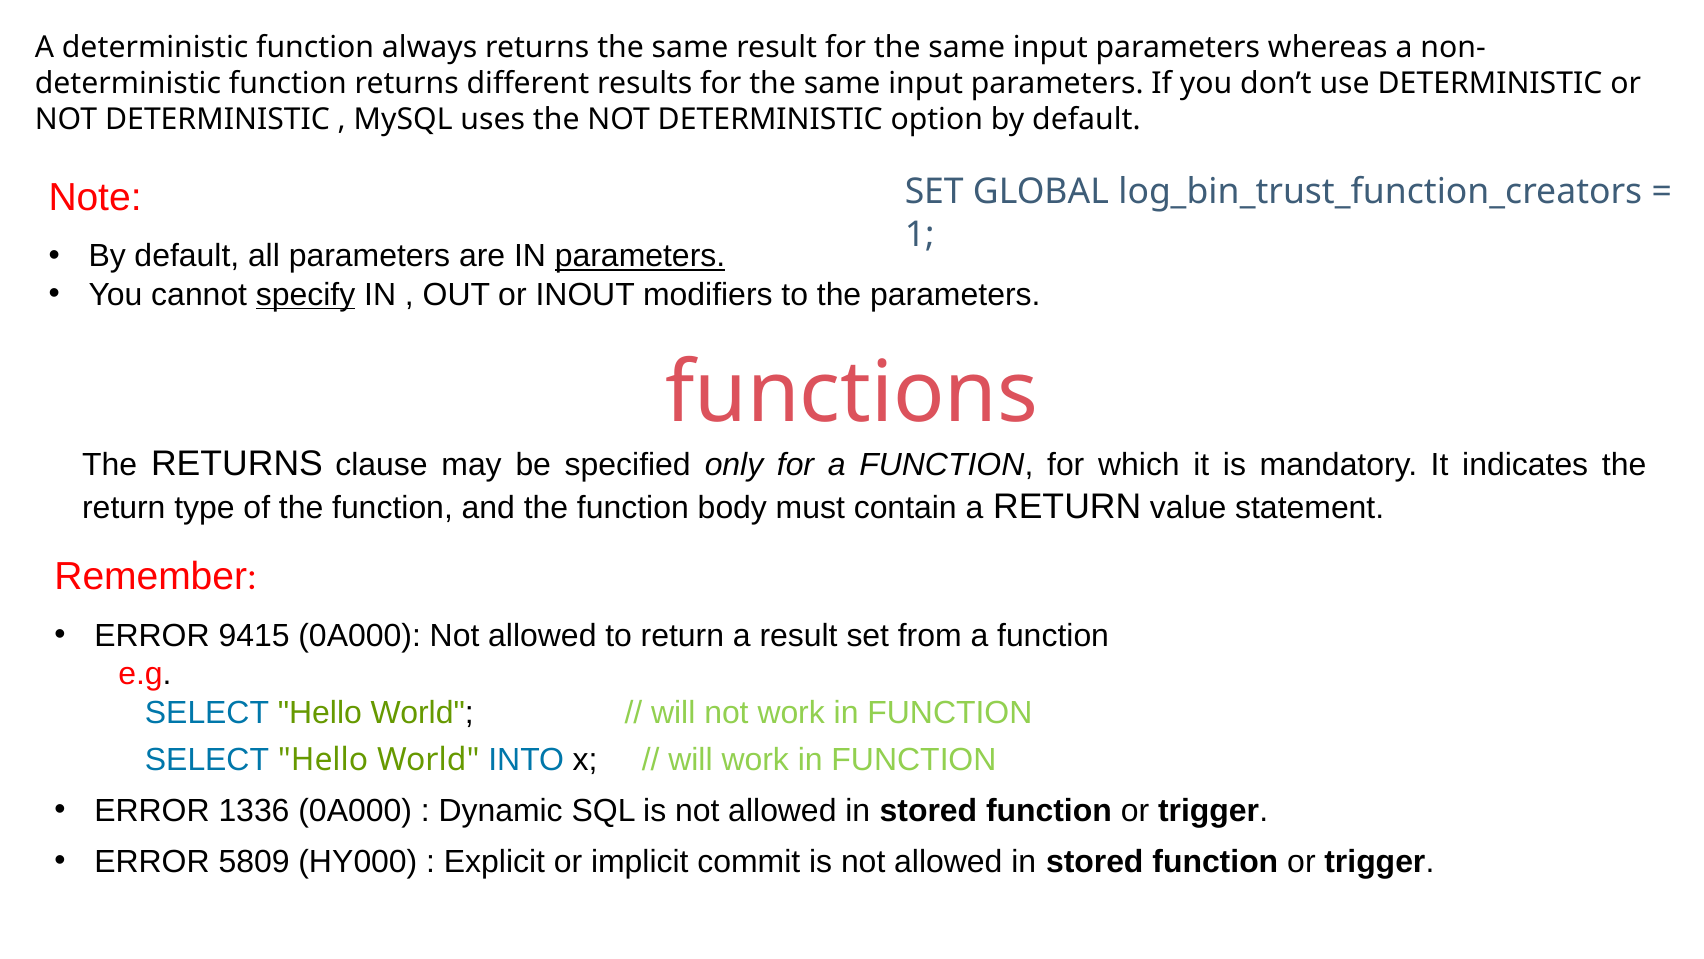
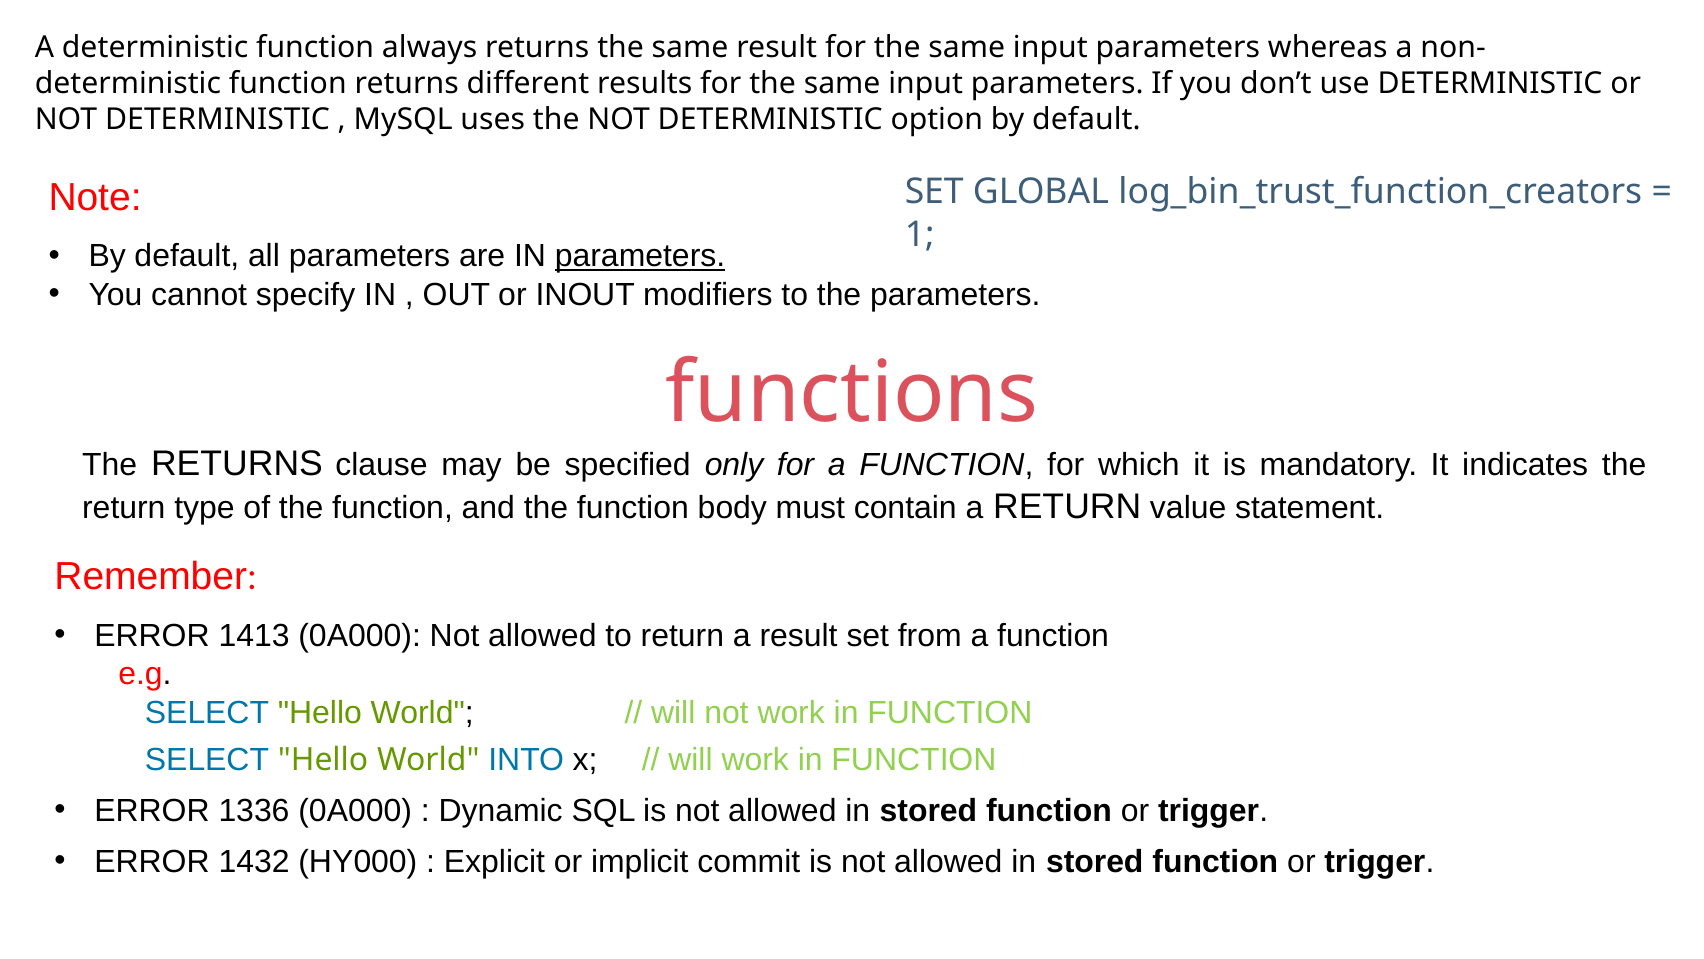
specify underline: present -> none
9415: 9415 -> 1413
5809: 5809 -> 1432
